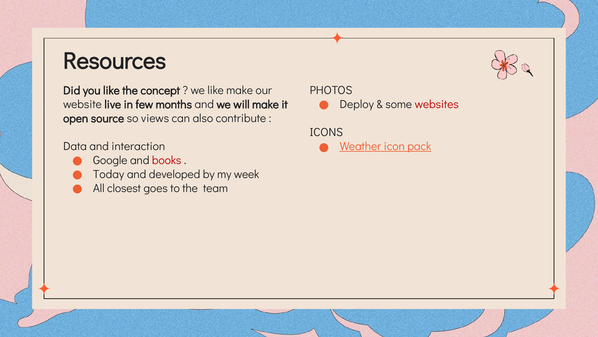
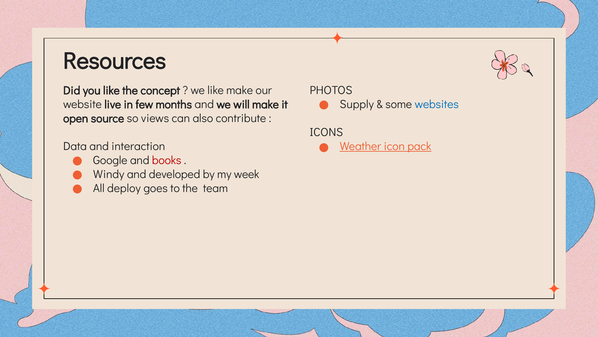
Deploy: Deploy -> Supply
websites colour: red -> blue
Today: Today -> Windy
closest: closest -> deploy
